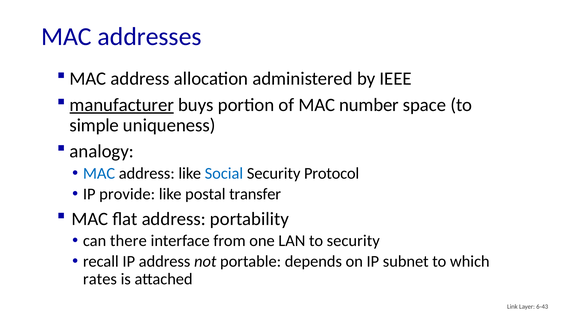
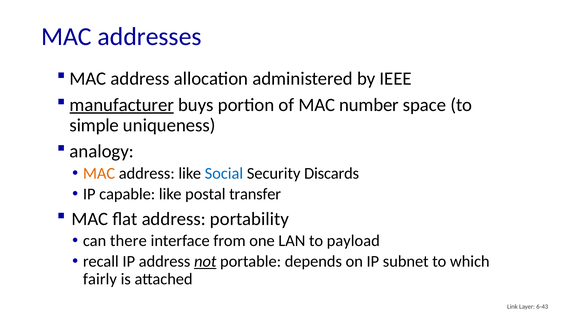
MAC at (99, 173) colour: blue -> orange
Protocol: Protocol -> Discards
provide: provide -> capable
to security: security -> payload
not underline: none -> present
rates: rates -> fairly
